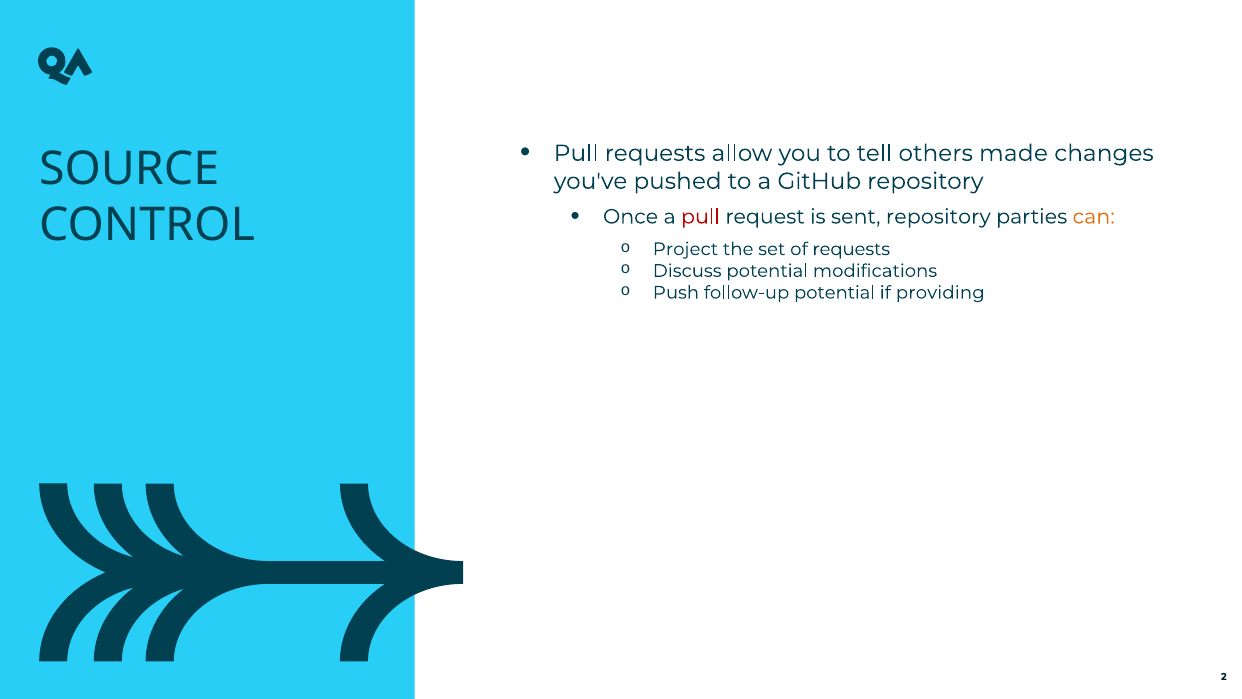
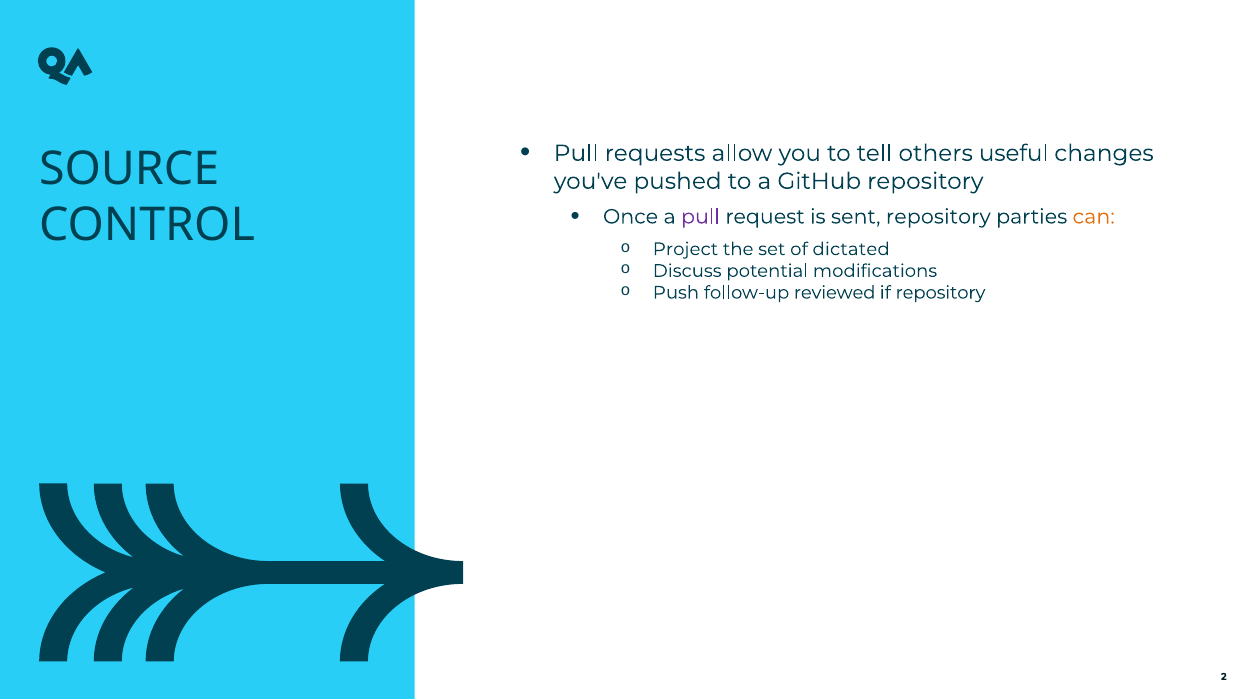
made: made -> useful
pull at (700, 217) colour: red -> purple
of requests: requests -> dictated
follow-up potential: potential -> reviewed
if providing: providing -> repository
